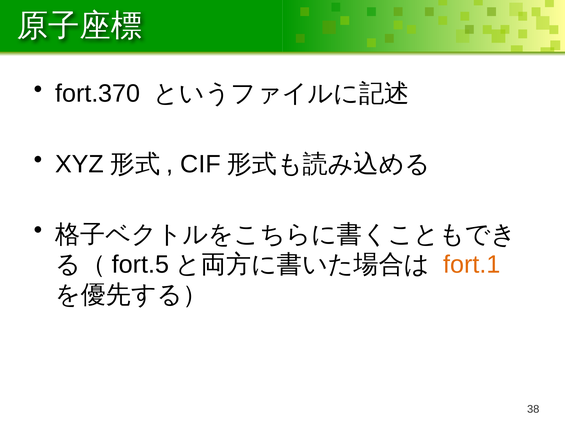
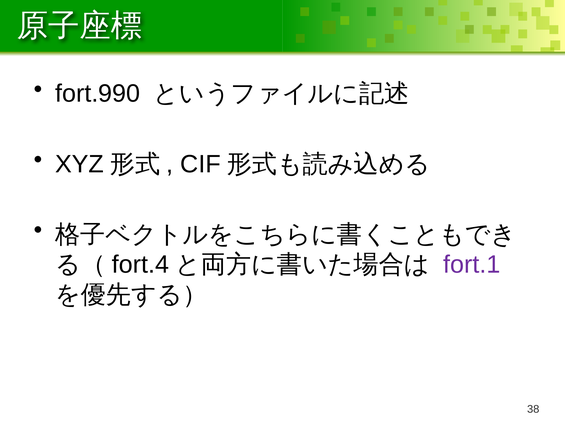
fort.370: fort.370 -> fort.990
fort.5: fort.5 -> fort.4
fort.1 colour: orange -> purple
